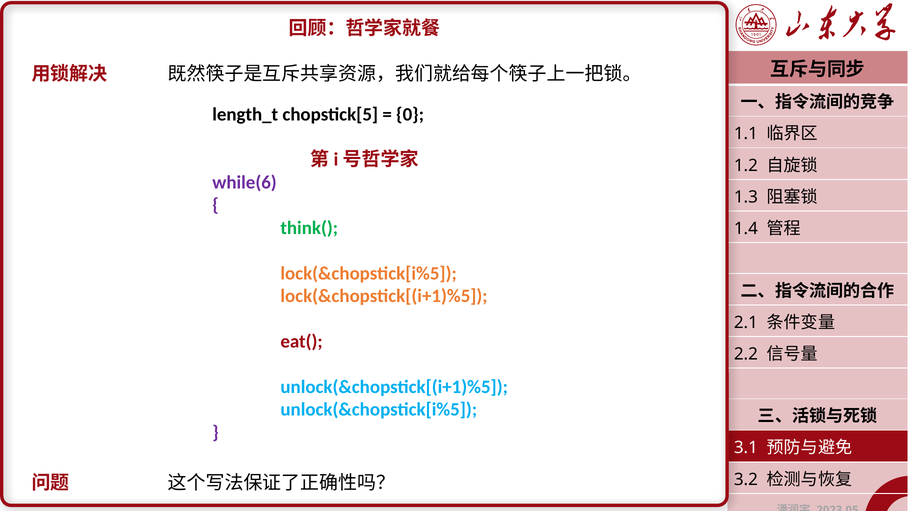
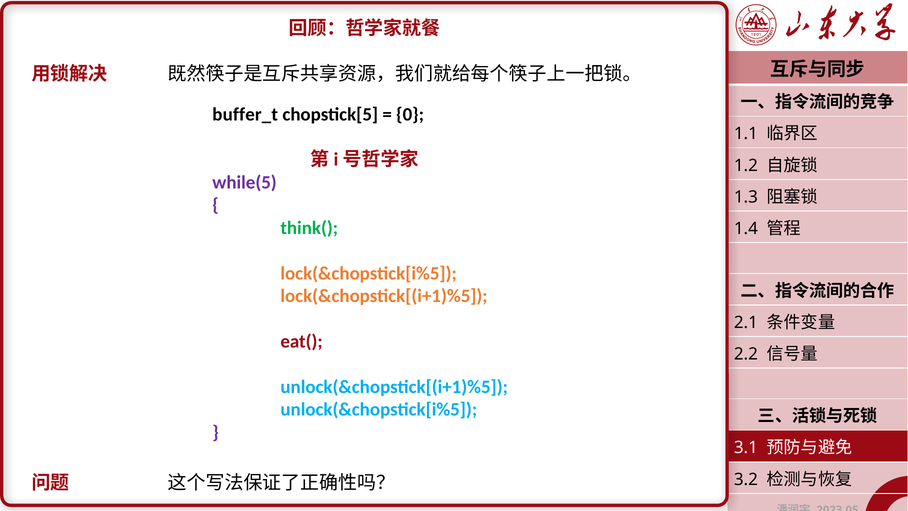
length_t: length_t -> buffer_t
while(6: while(6 -> while(5
